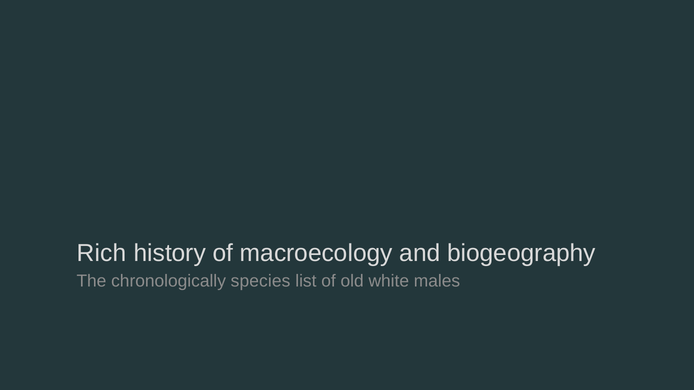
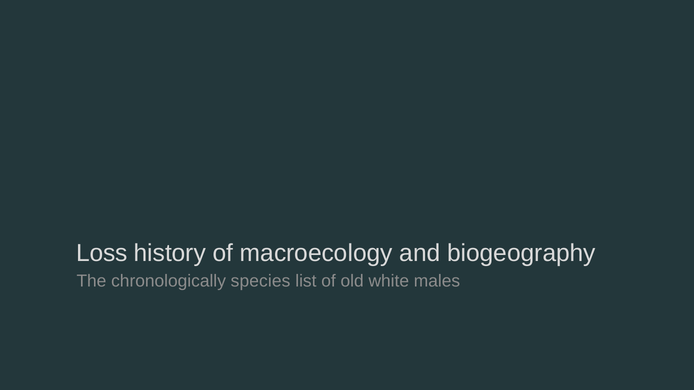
Rich: Rich -> Loss
